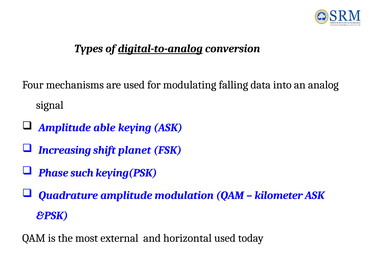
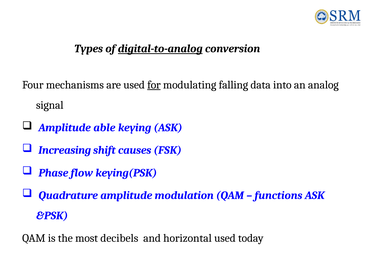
for underline: none -> present
planet: planet -> causes
such: such -> flow
kilometer: kilometer -> functions
external: external -> decibels
